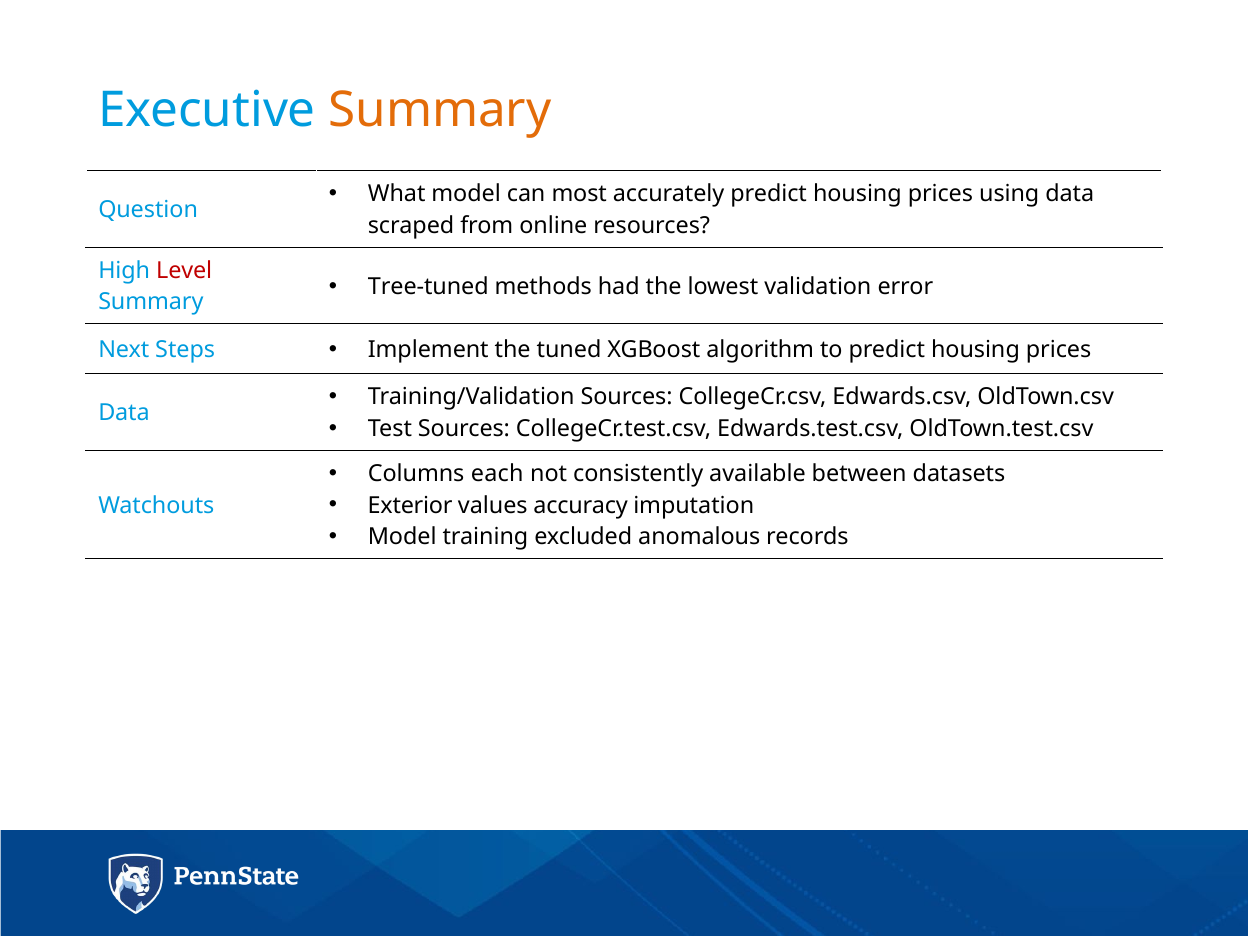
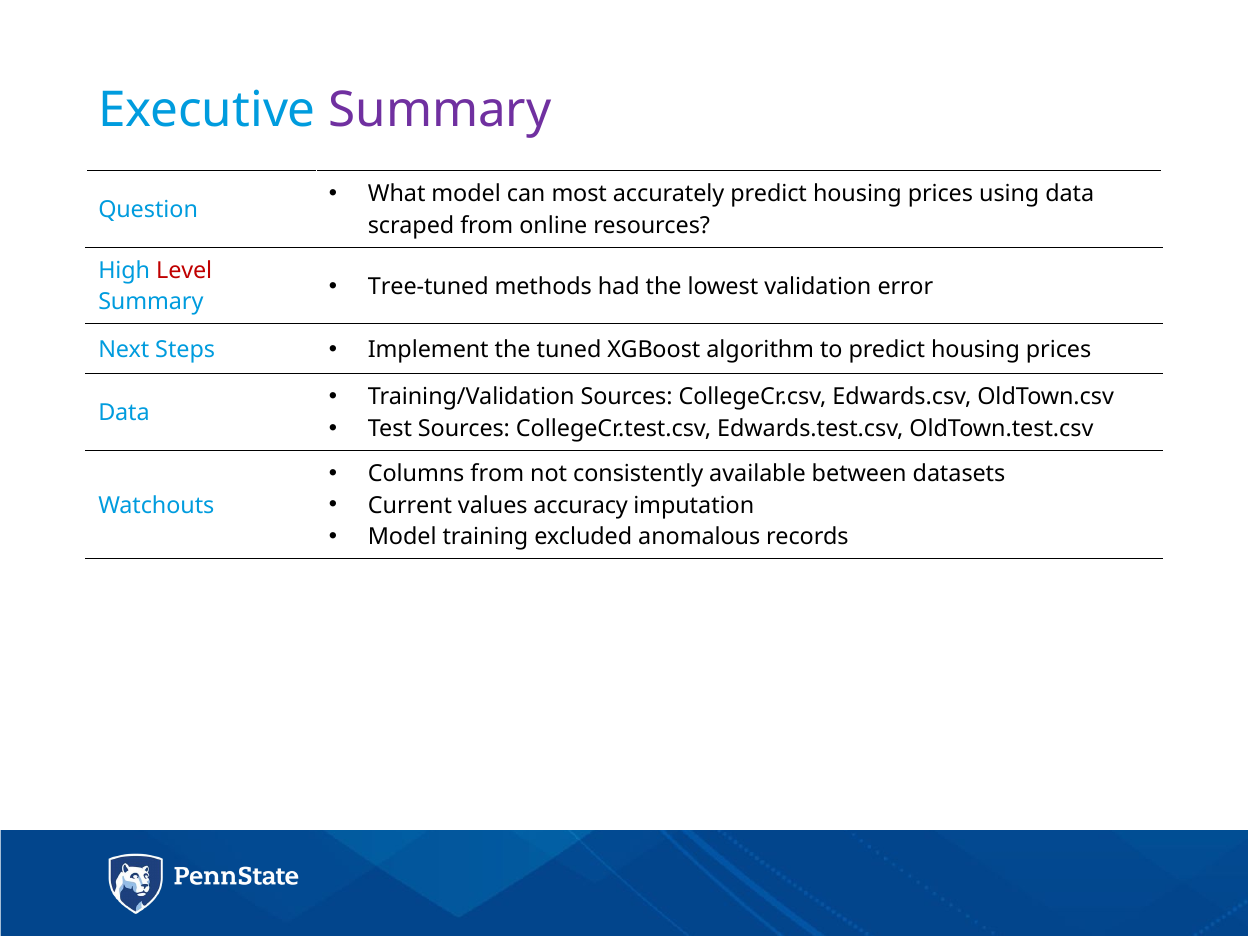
Summary at (440, 110) colour: orange -> purple
Columns each: each -> from
Exterior: Exterior -> Current
